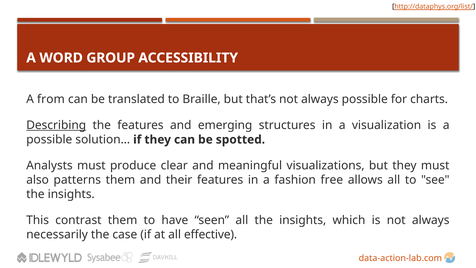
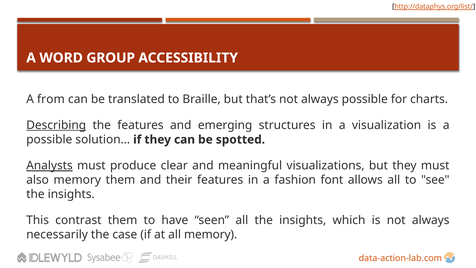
Analysts underline: none -> present
also patterns: patterns -> memory
free: free -> font
all effective: effective -> memory
